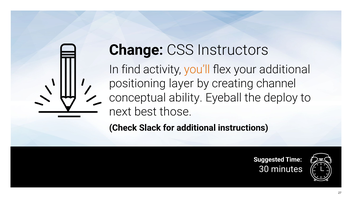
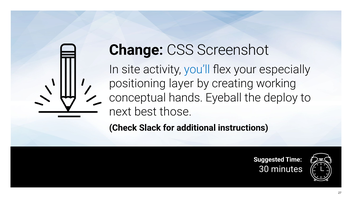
Instructors: Instructors -> Screenshot
find: find -> site
you’ll colour: orange -> blue
your additional: additional -> especially
channel: channel -> working
ability: ability -> hands
